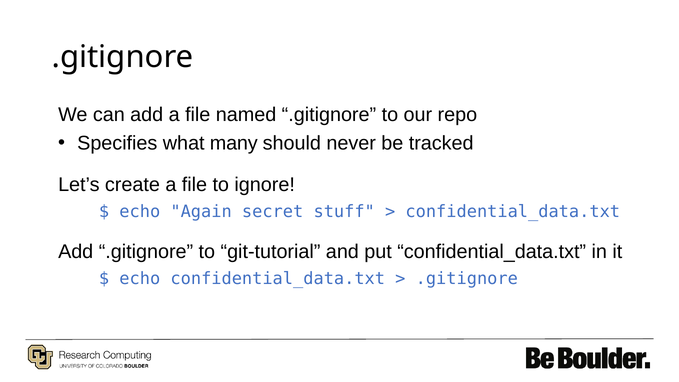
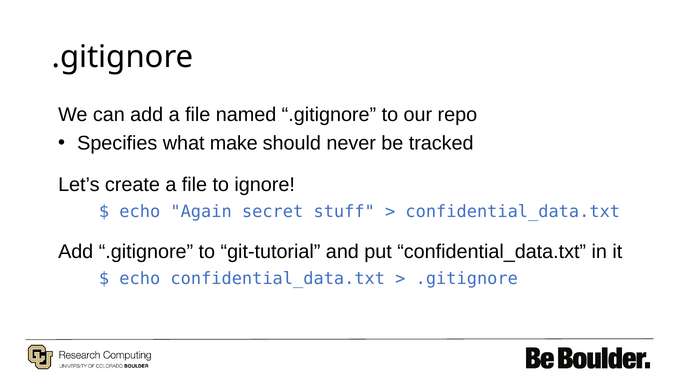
many: many -> make
